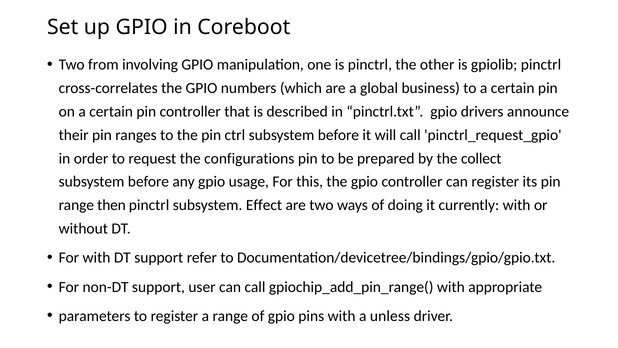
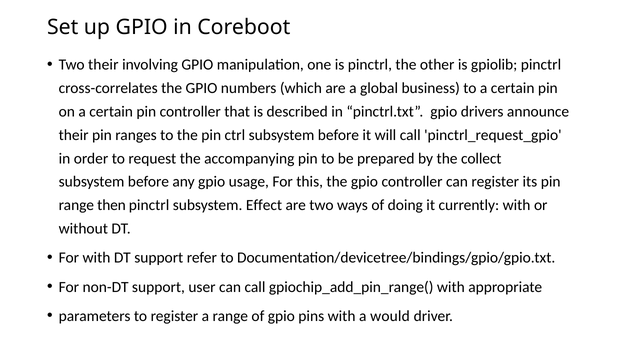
Two from: from -> their
configurations: configurations -> accompanying
unless: unless -> would
